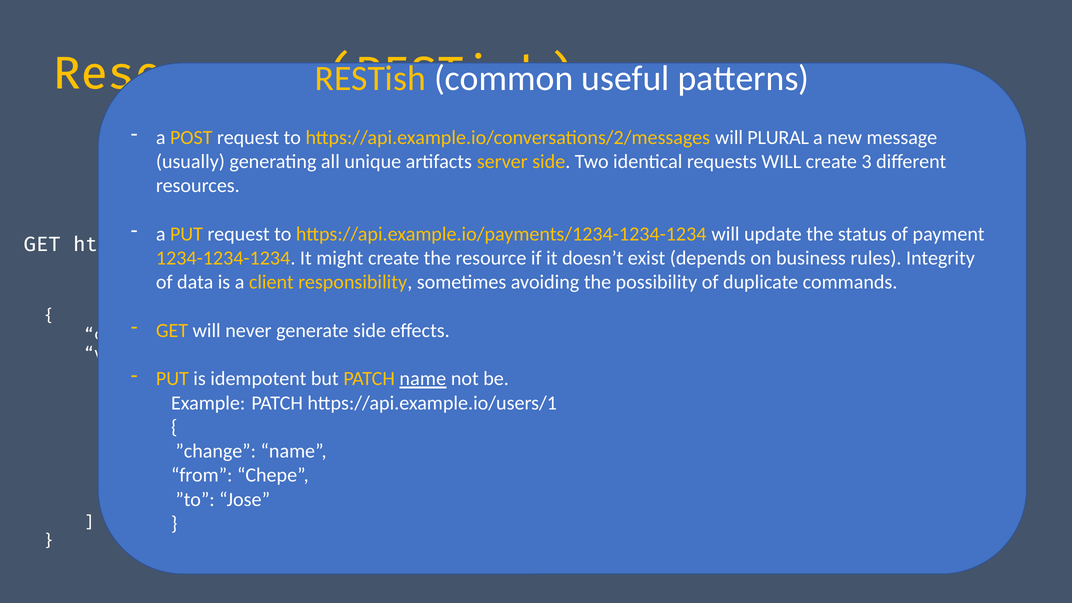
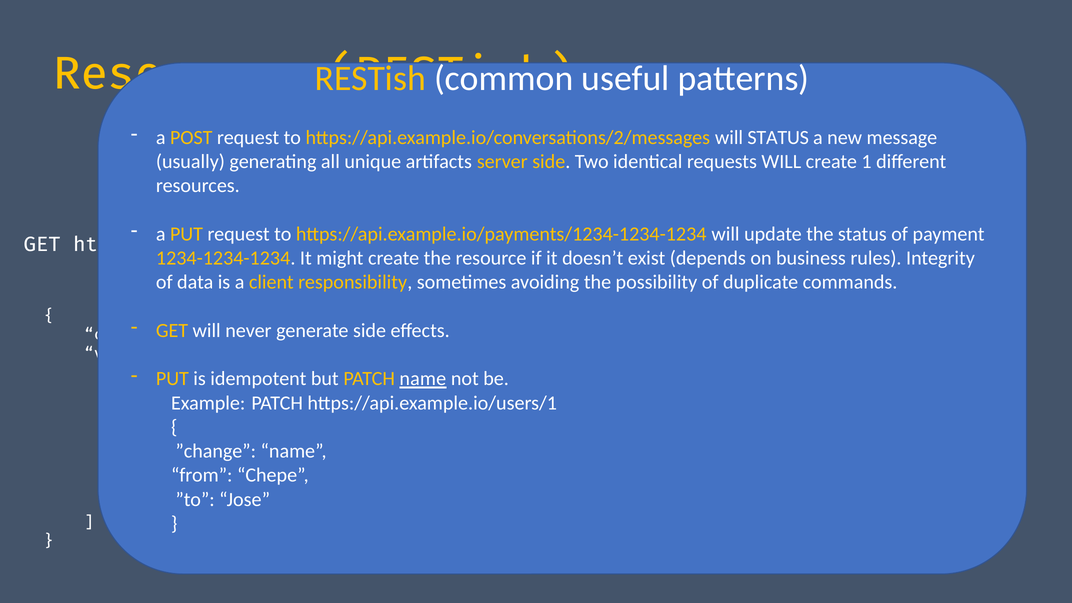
will PLURAL: PLURAL -> STATUS
3: 3 -> 1
